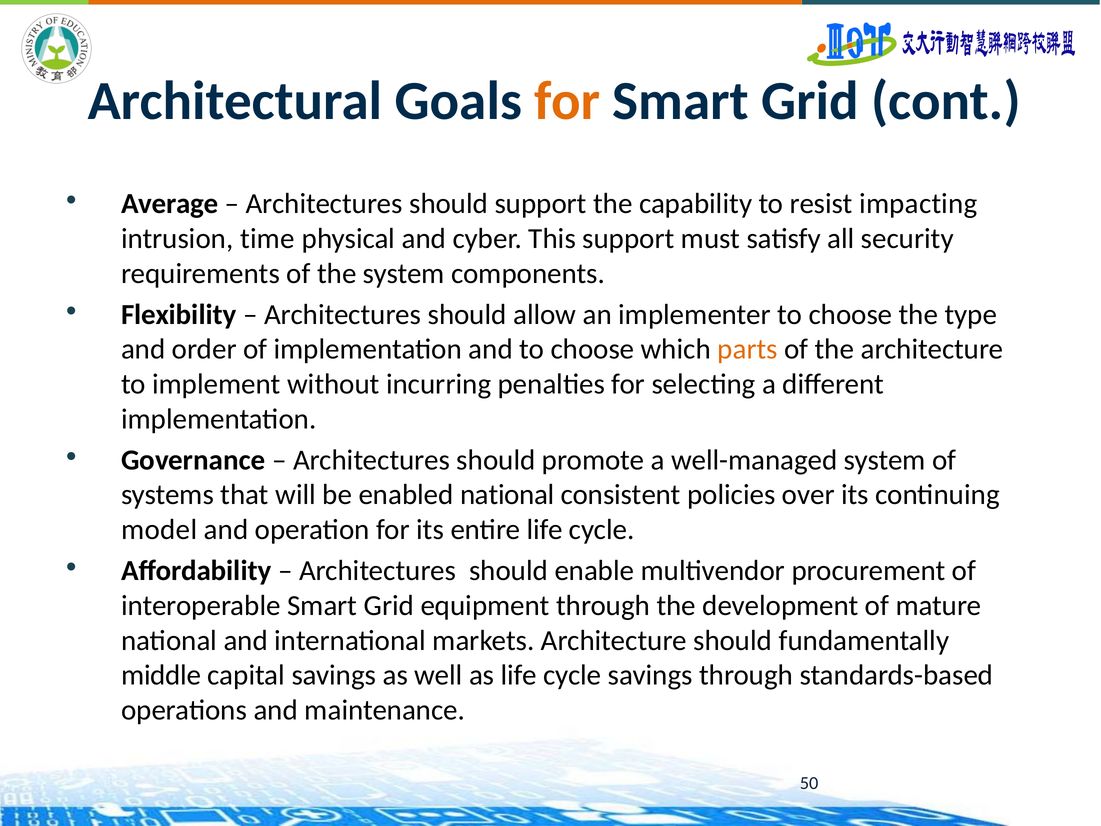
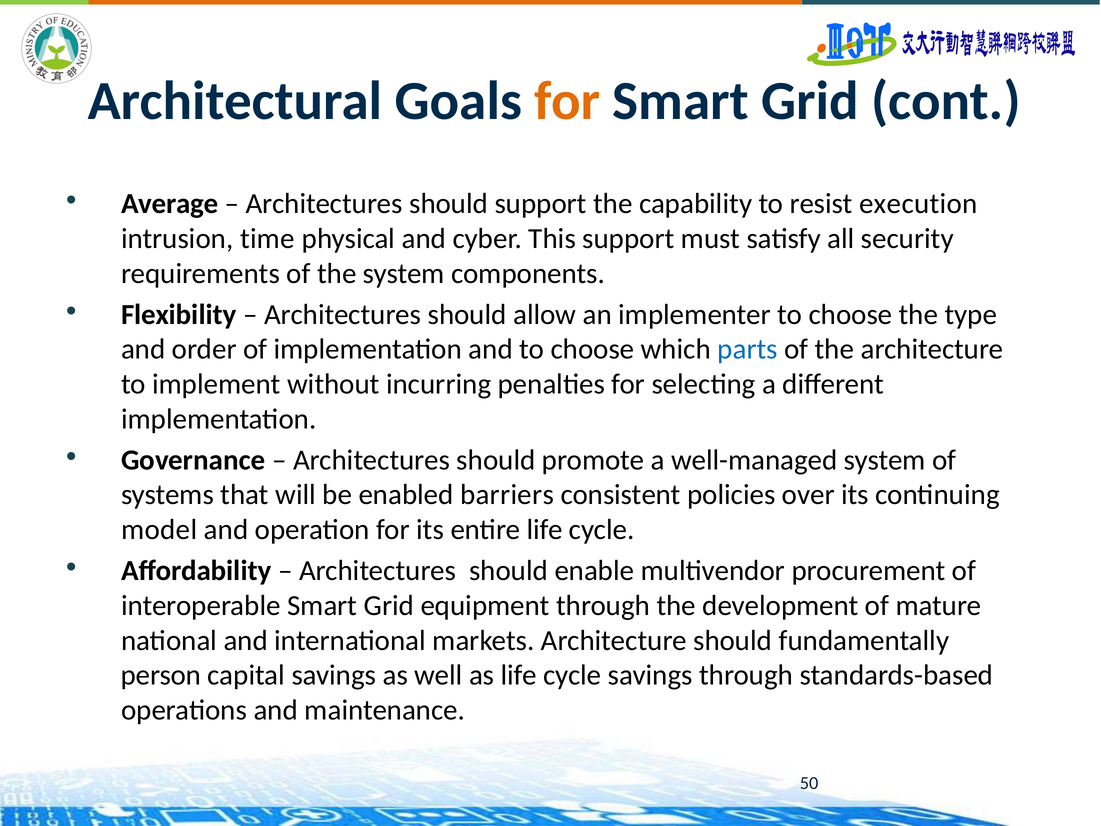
impacting: impacting -> execution
parts colour: orange -> blue
enabled national: national -> barriers
middle: middle -> person
